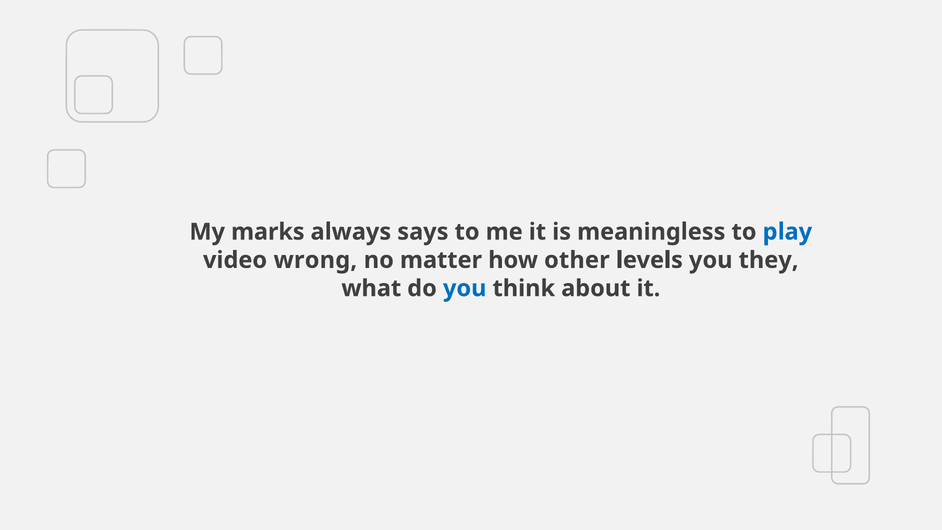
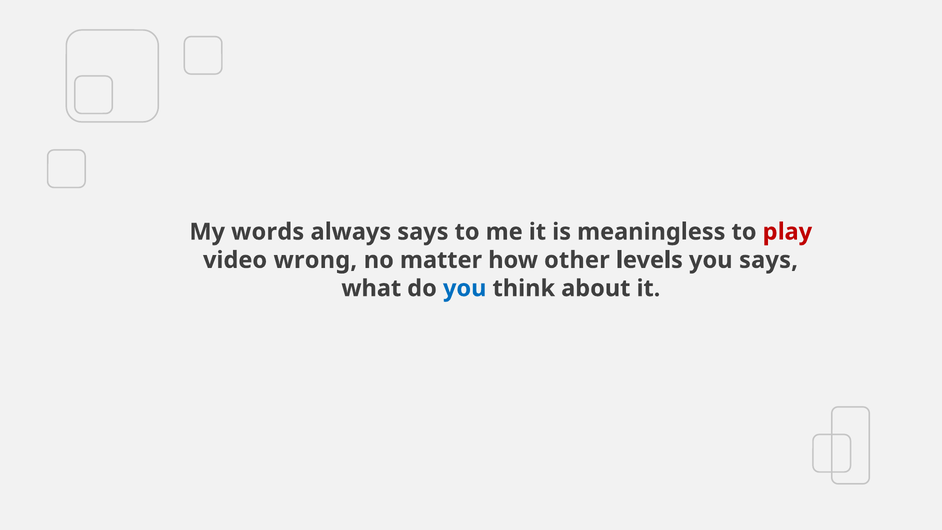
marks: marks -> words
play colour: blue -> red
you they: they -> says
